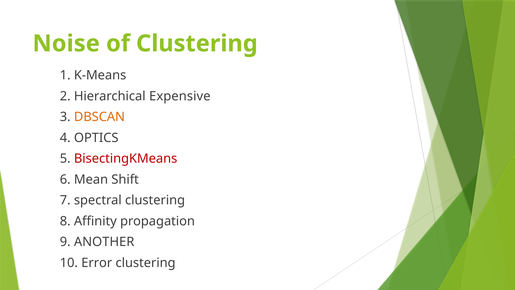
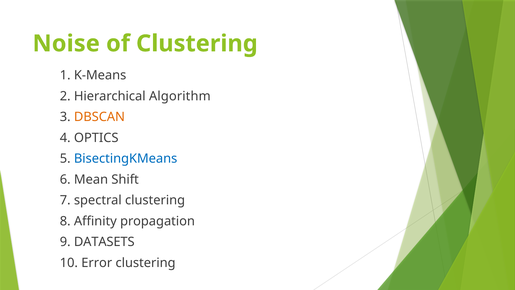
Expensive: Expensive -> Algorithm
BisectingKMeans colour: red -> blue
ANOTHER: ANOTHER -> DATASETS
